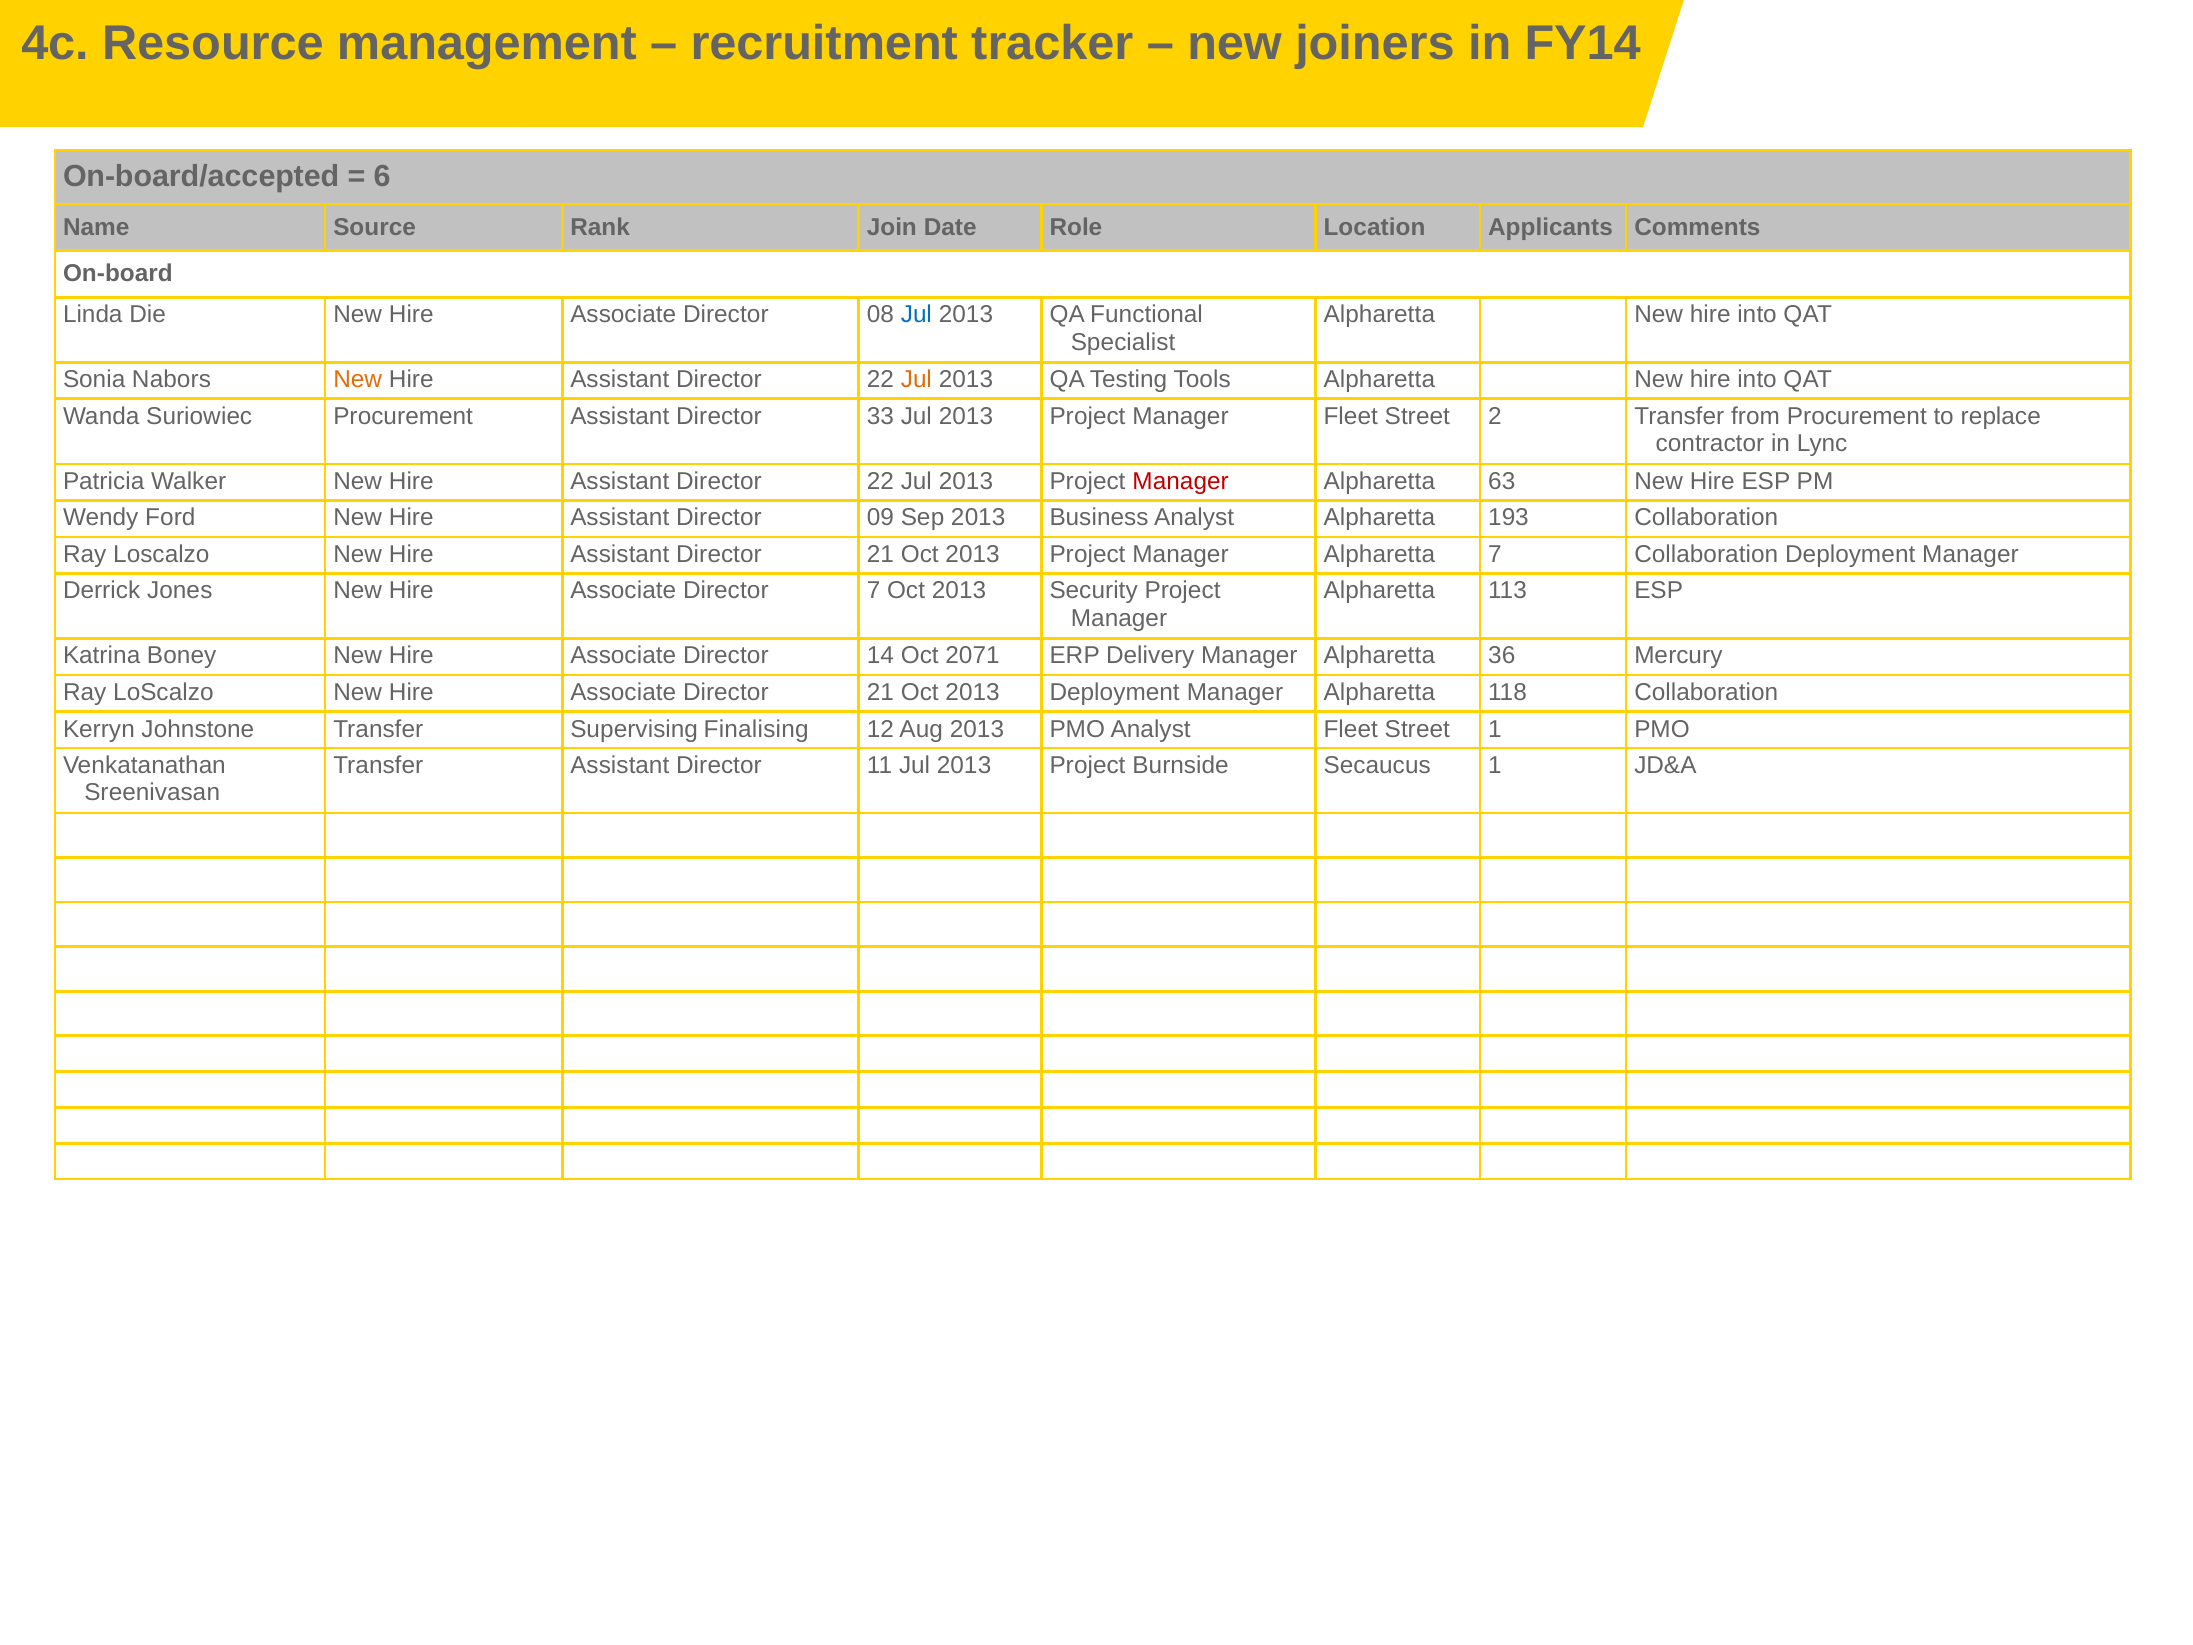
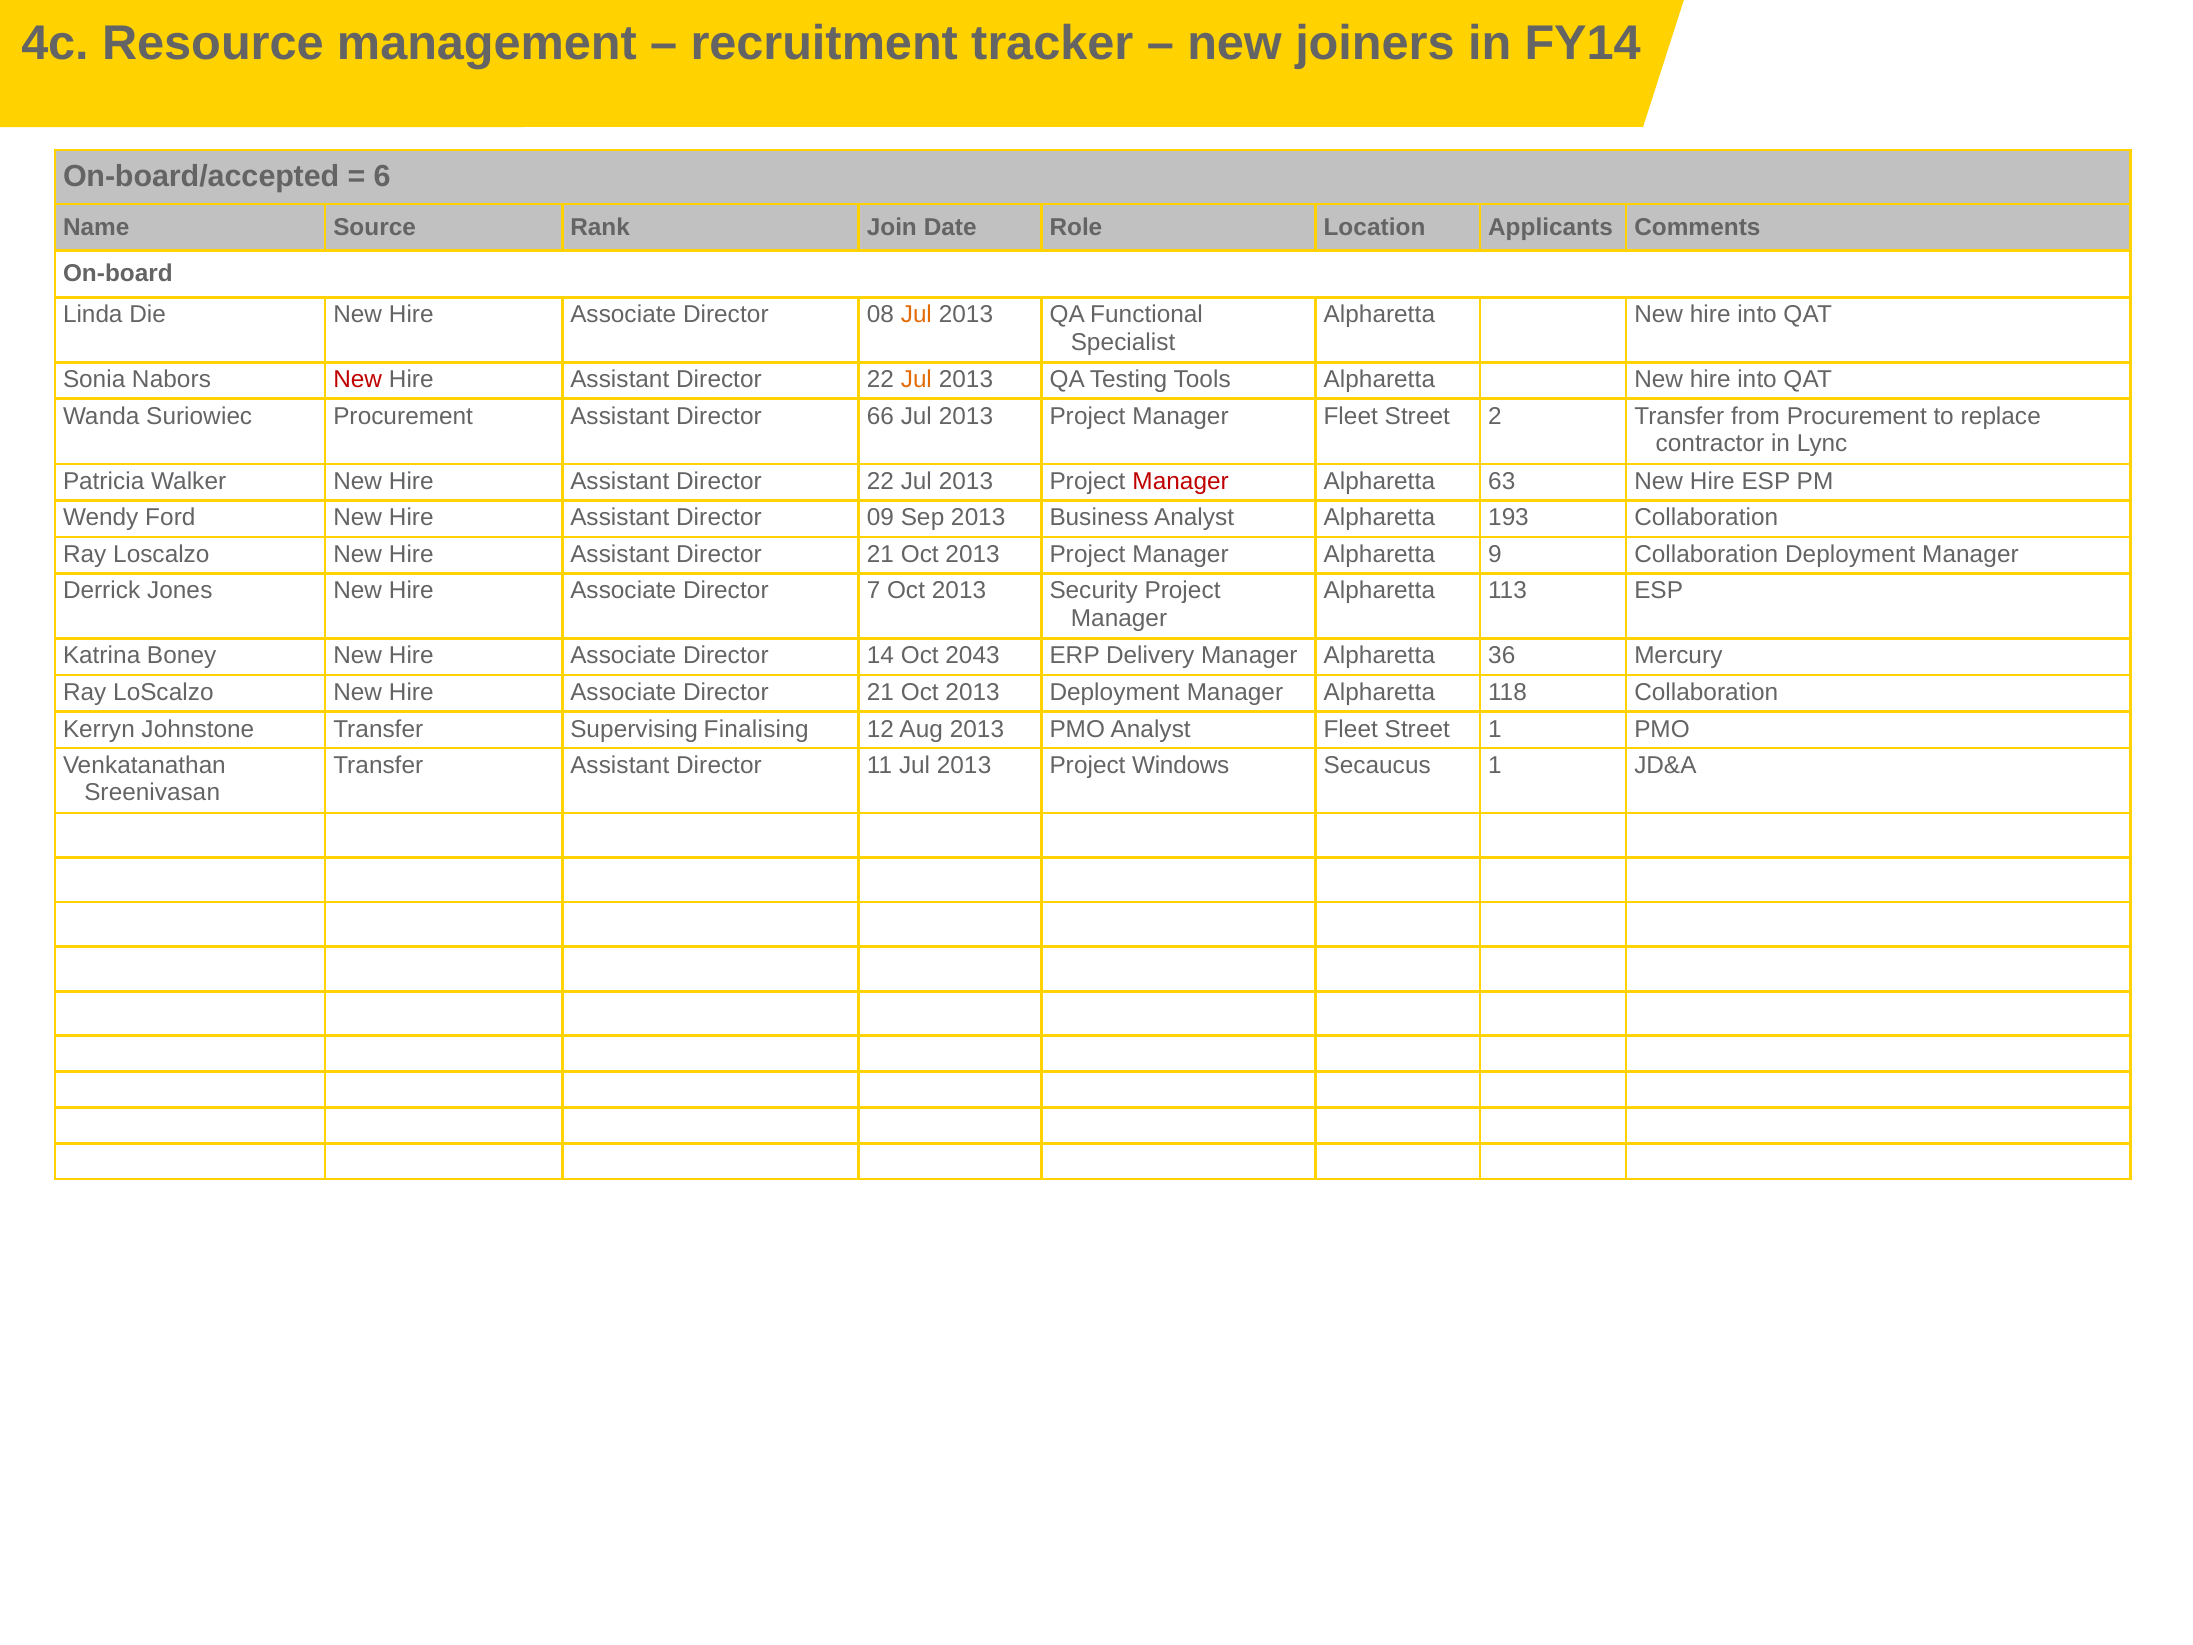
Jul at (916, 315) colour: blue -> orange
New at (358, 380) colour: orange -> red
33: 33 -> 66
Alpharetta 7: 7 -> 9
2071: 2071 -> 2043
Burnside: Burnside -> Windows
